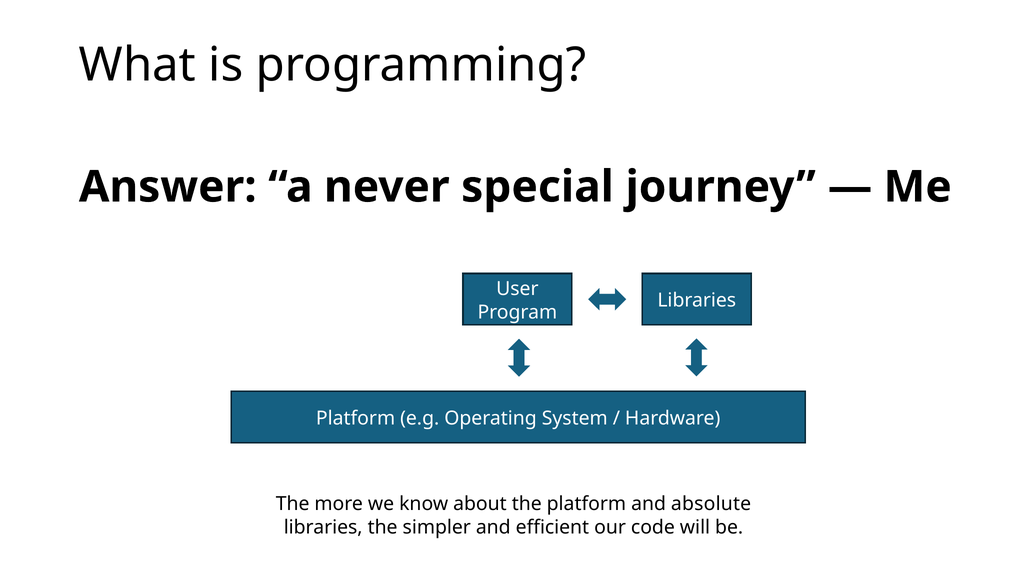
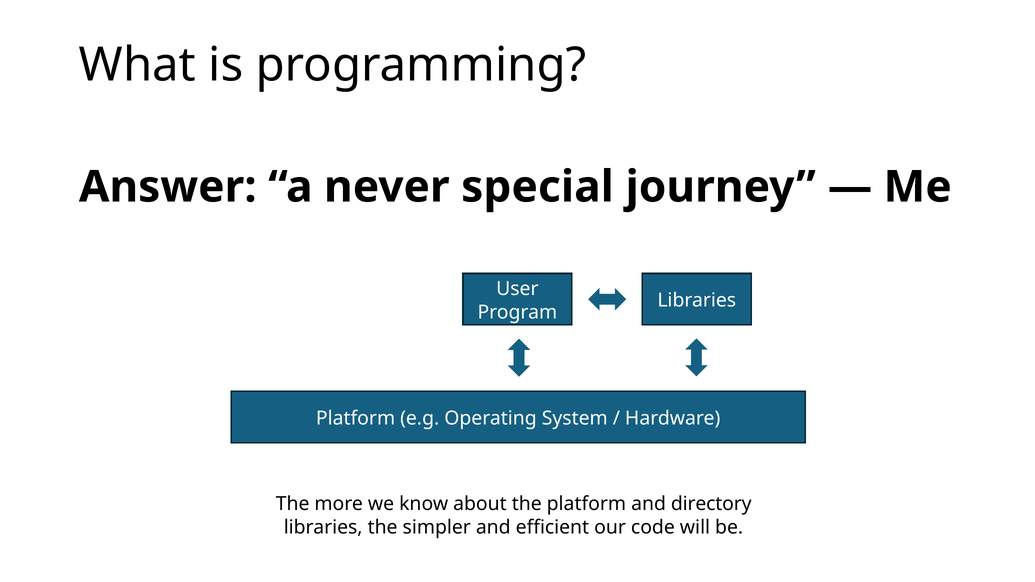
absolute: absolute -> directory
